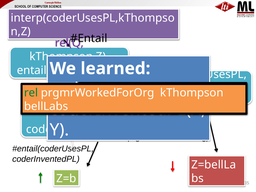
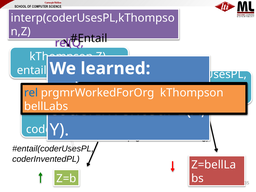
rel at (31, 93) colour: green -> blue
